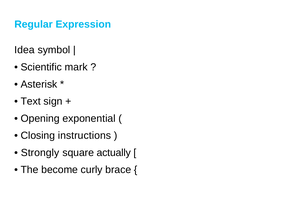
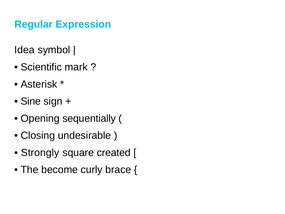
Text: Text -> Sine
exponential: exponential -> sequentially
instructions: instructions -> undesirable
actually: actually -> created
